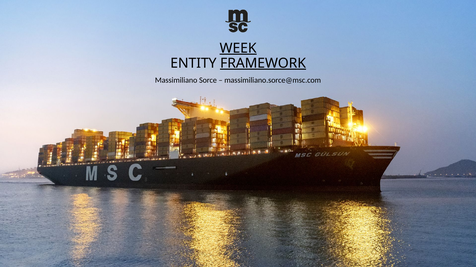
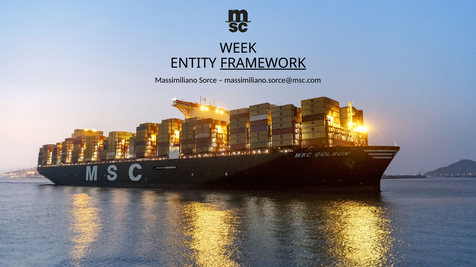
WEEK underline: present -> none
